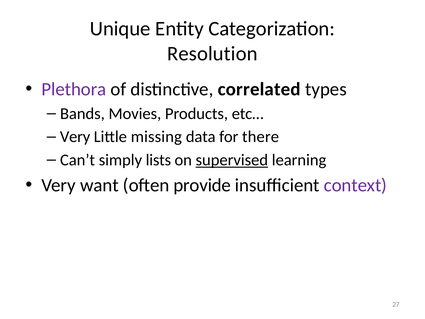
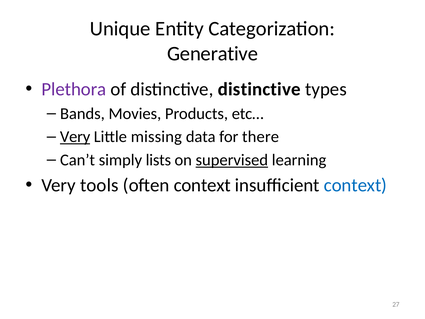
Resolution: Resolution -> Generative
distinctive correlated: correlated -> distinctive
Very at (75, 137) underline: none -> present
want: want -> tools
often provide: provide -> context
context at (355, 185) colour: purple -> blue
